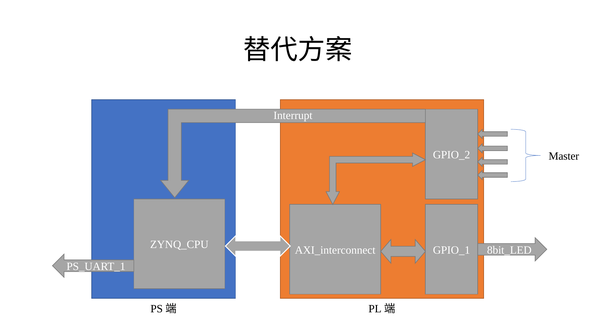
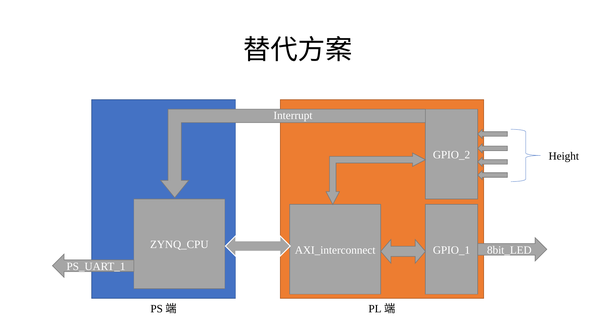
Master: Master -> Height
